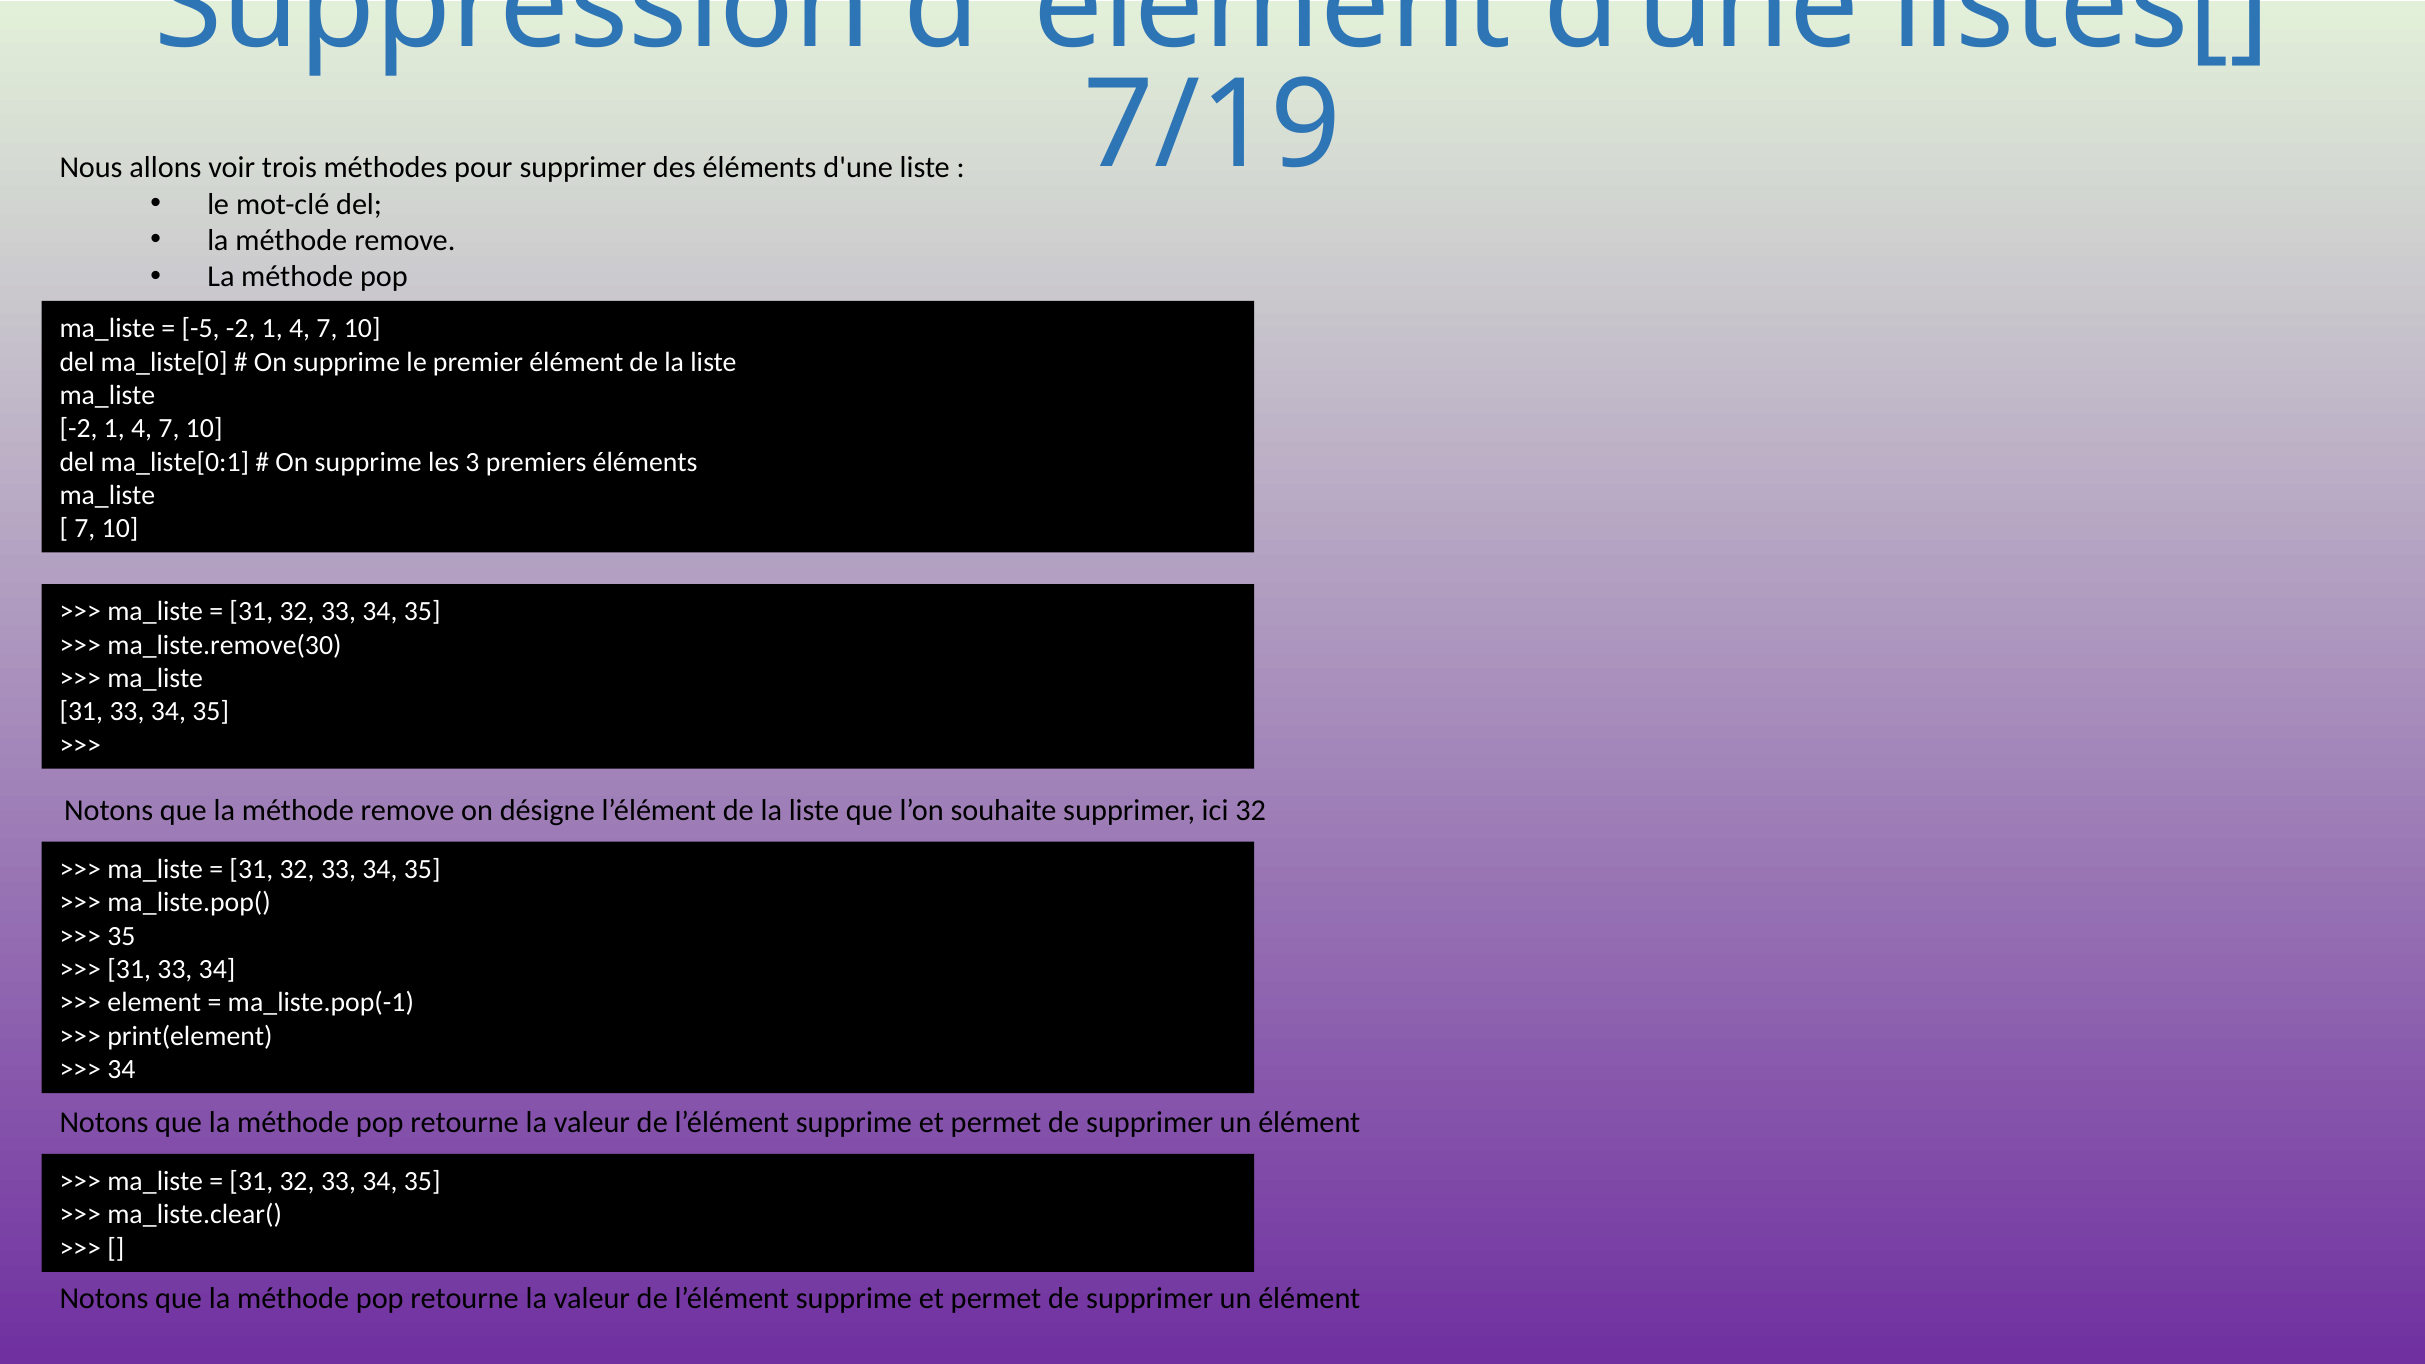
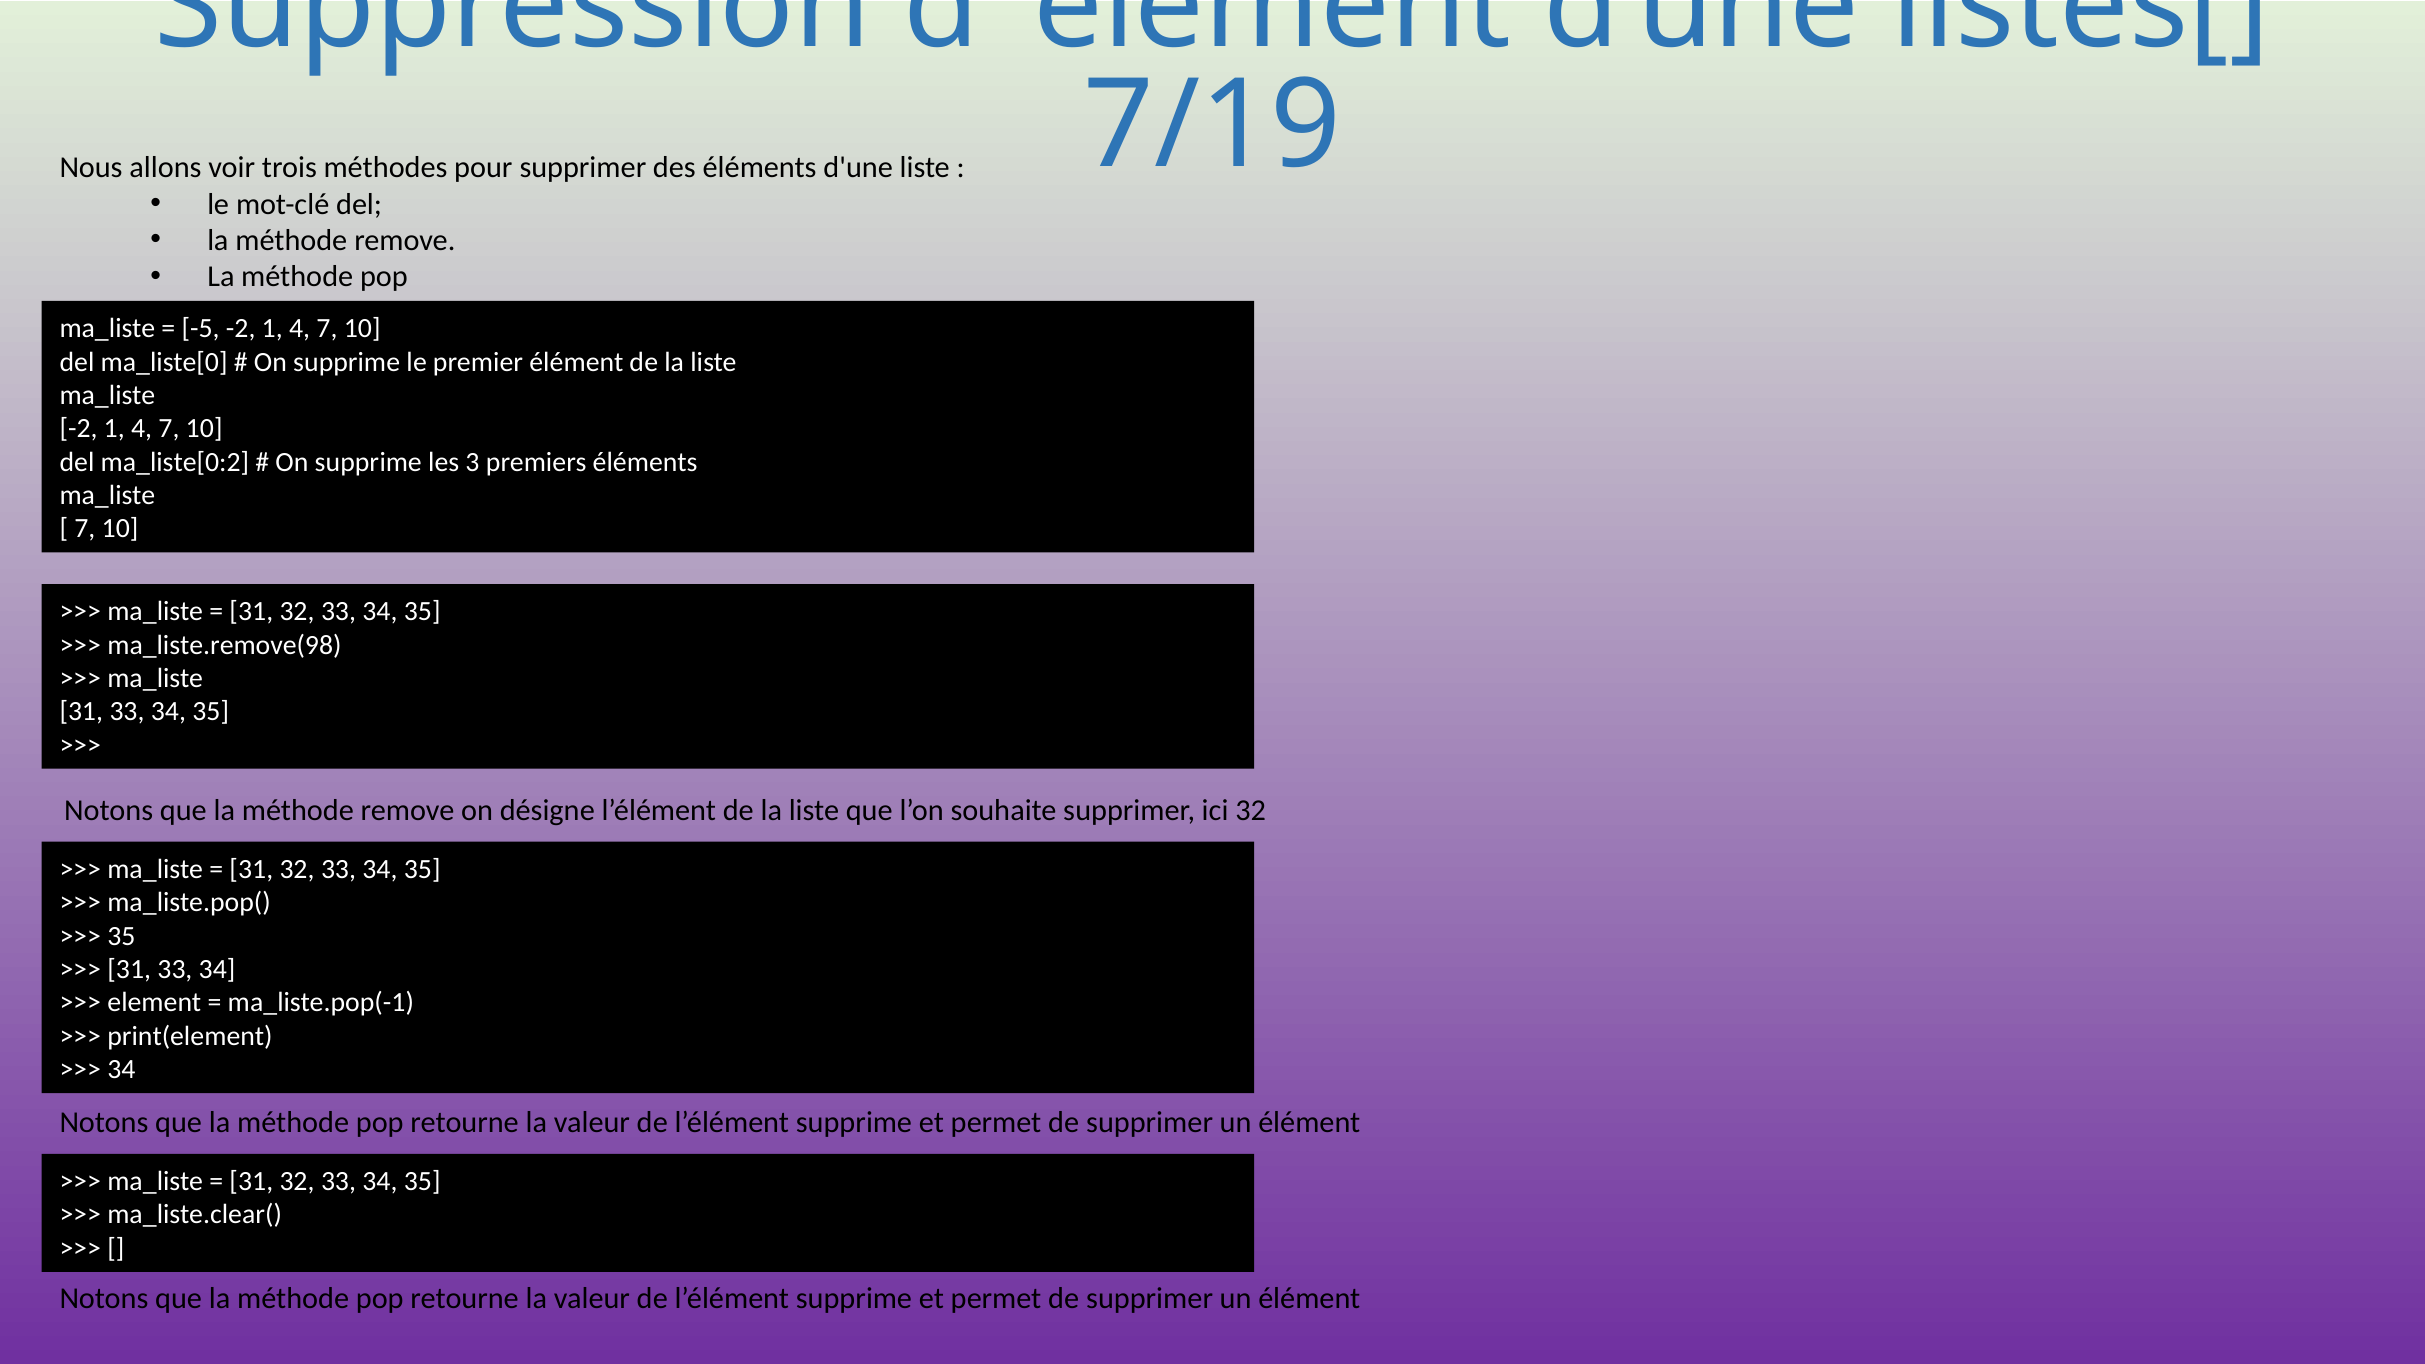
ma_liste[0:1: ma_liste[0:1 -> ma_liste[0:2
ma_liste.remove(30: ma_liste.remove(30 -> ma_liste.remove(98
